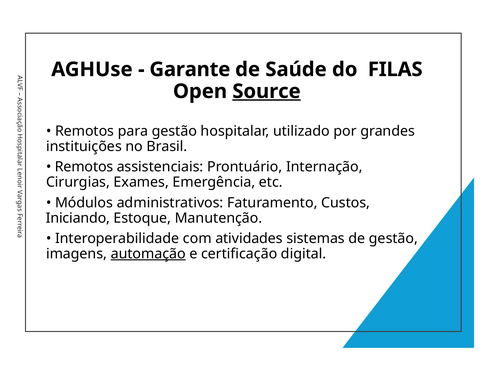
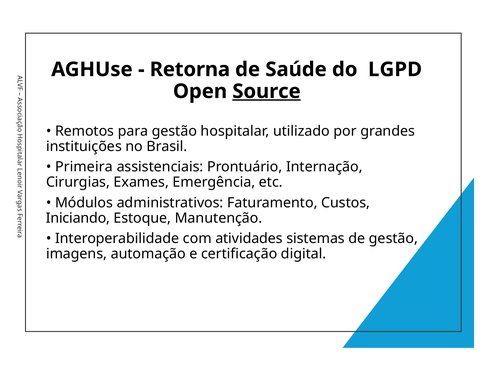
Garante: Garante -> Retorna
FILAS: FILAS -> LGPD
Remotos at (84, 167): Remotos -> Primeira
automação underline: present -> none
